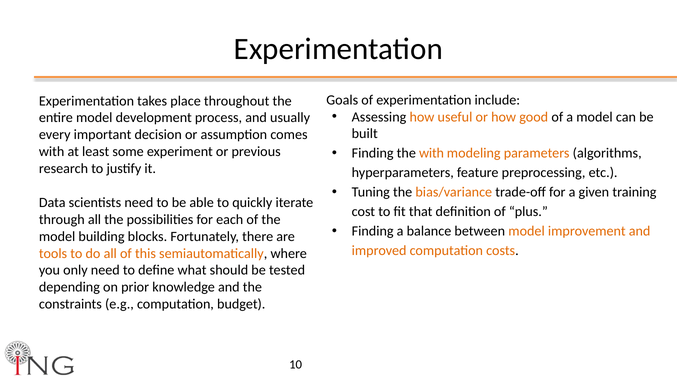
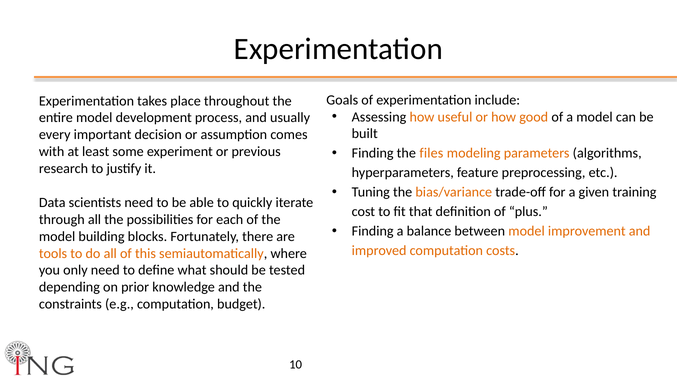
the with: with -> files
